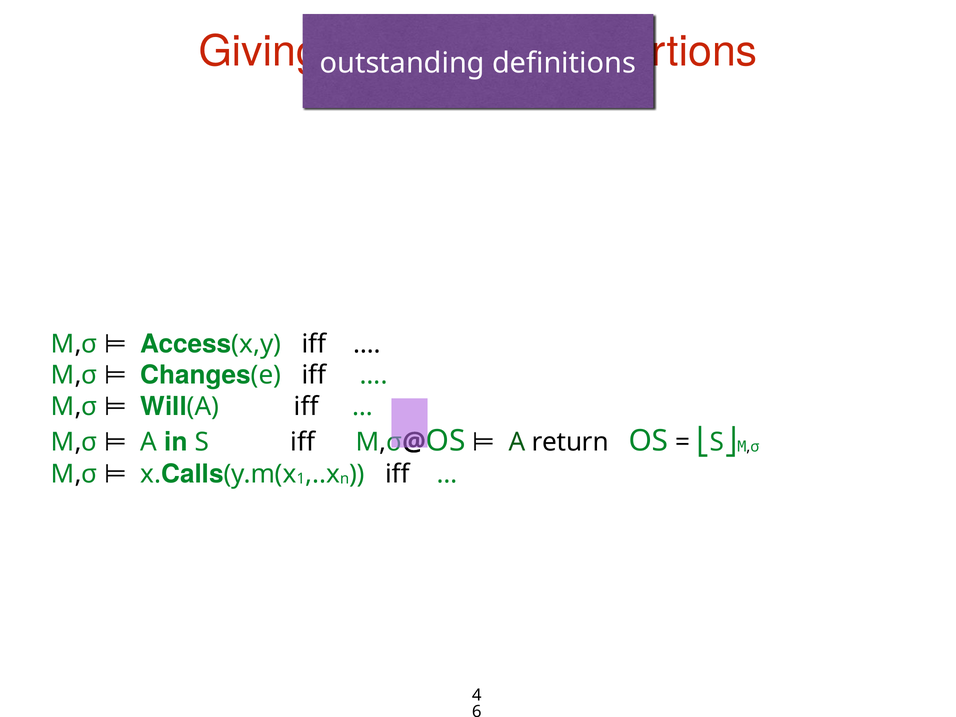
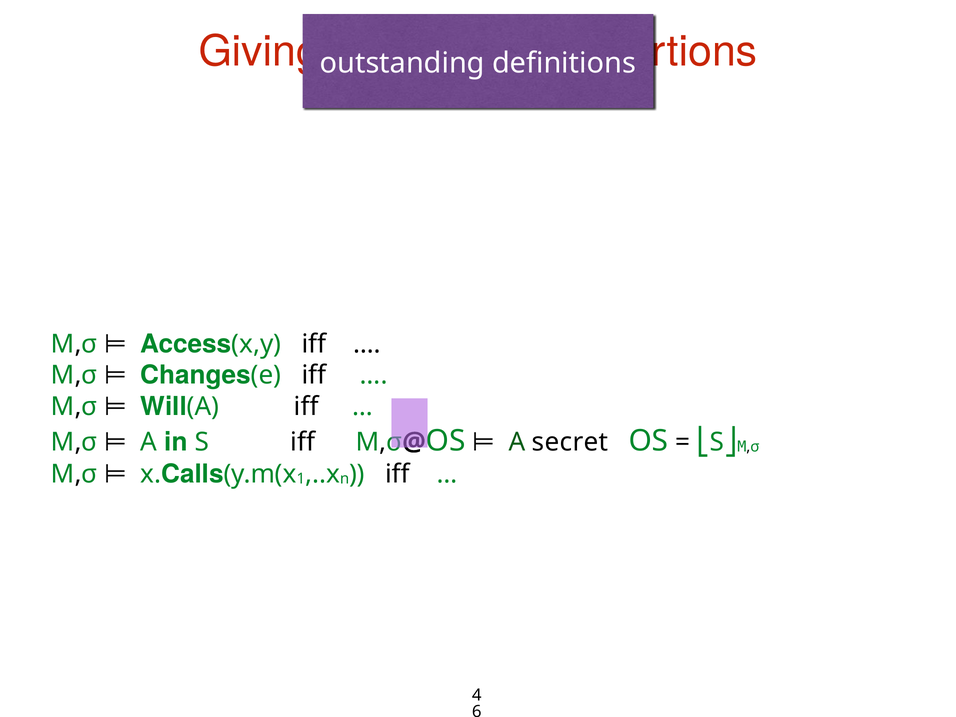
return: return -> secret
